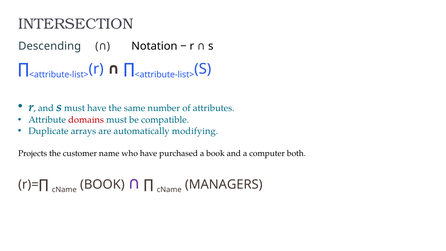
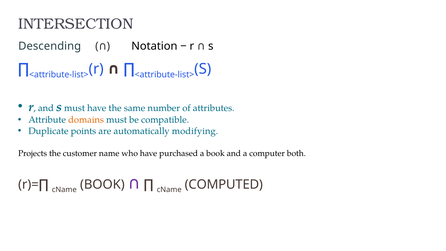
domains colour: red -> orange
arrays: arrays -> points
MANAGERS: MANAGERS -> COMPUTED
